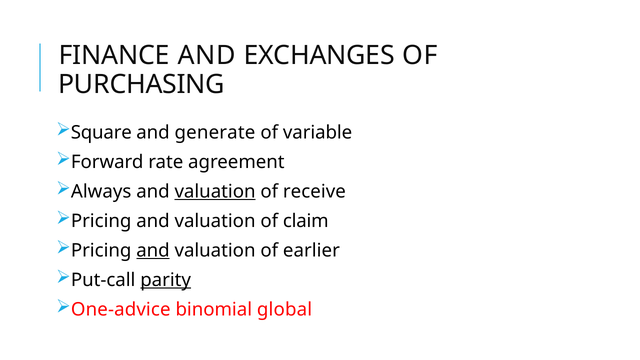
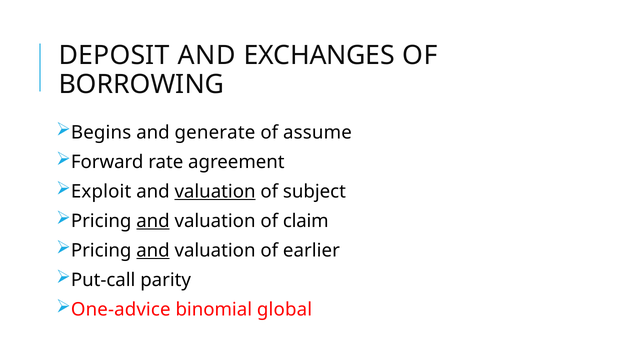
FINANCE: FINANCE -> DEPOSIT
PURCHASING: PURCHASING -> BORROWING
Square: Square -> Begins
variable: variable -> assume
Always: Always -> Exploit
receive: receive -> subject
and at (153, 221) underline: none -> present
parity underline: present -> none
